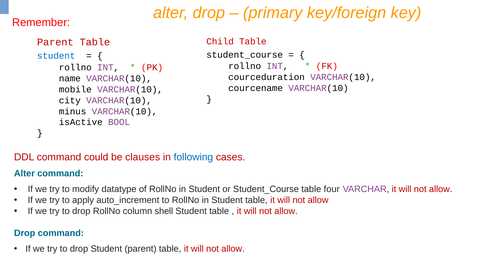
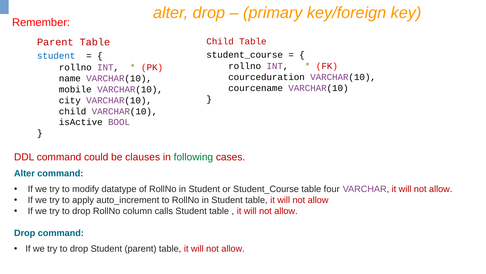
minus at (73, 111): minus -> child
following colour: blue -> green
shell: shell -> calls
